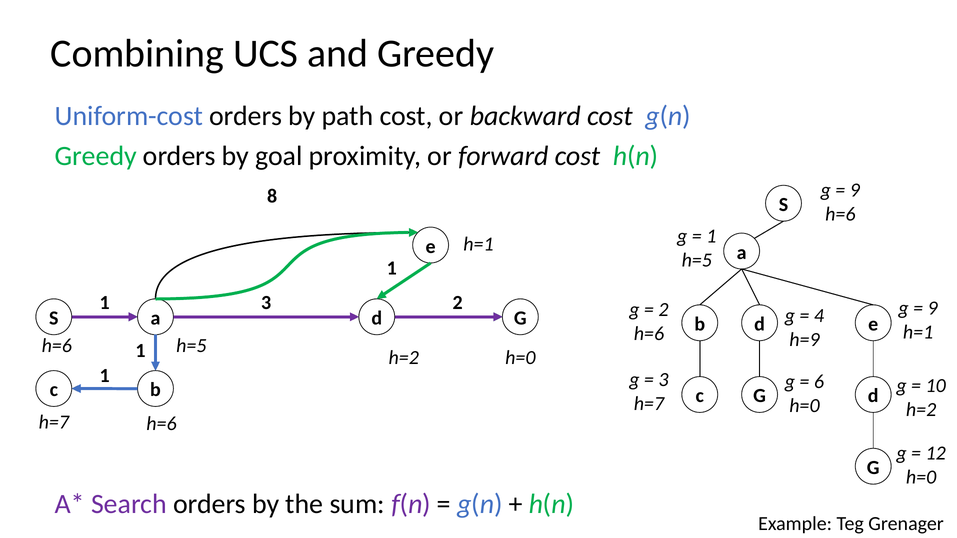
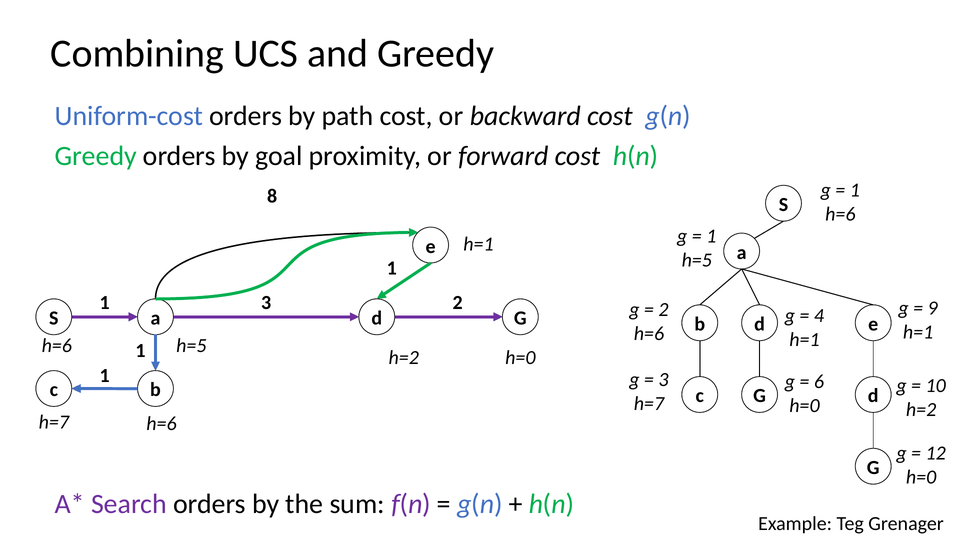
9 at (855, 190): 9 -> 1
h=9 at (804, 340): h=9 -> h=1
